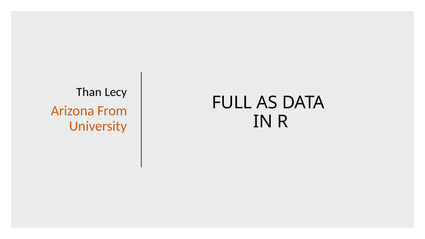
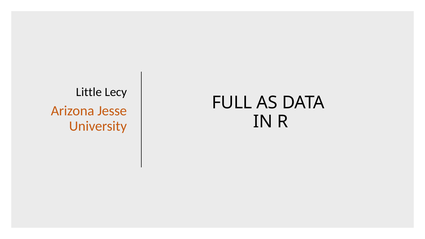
Than: Than -> Little
From: From -> Jesse
